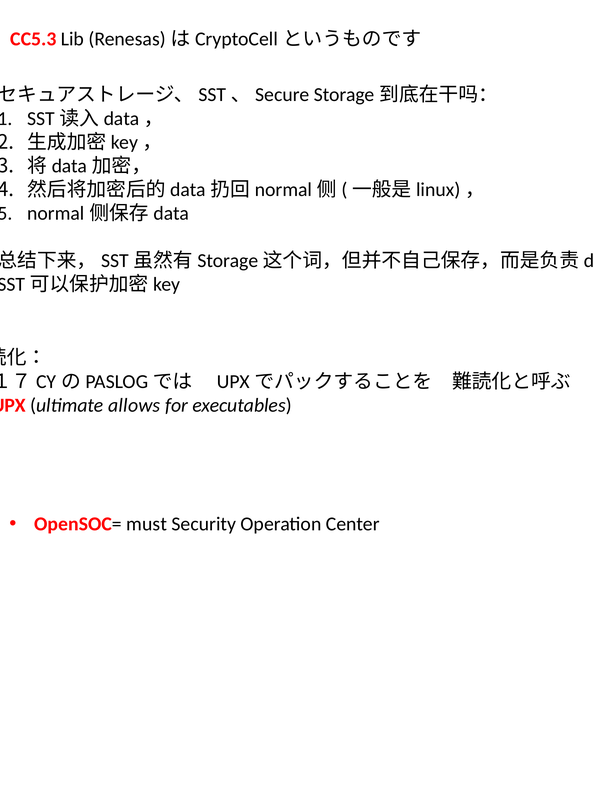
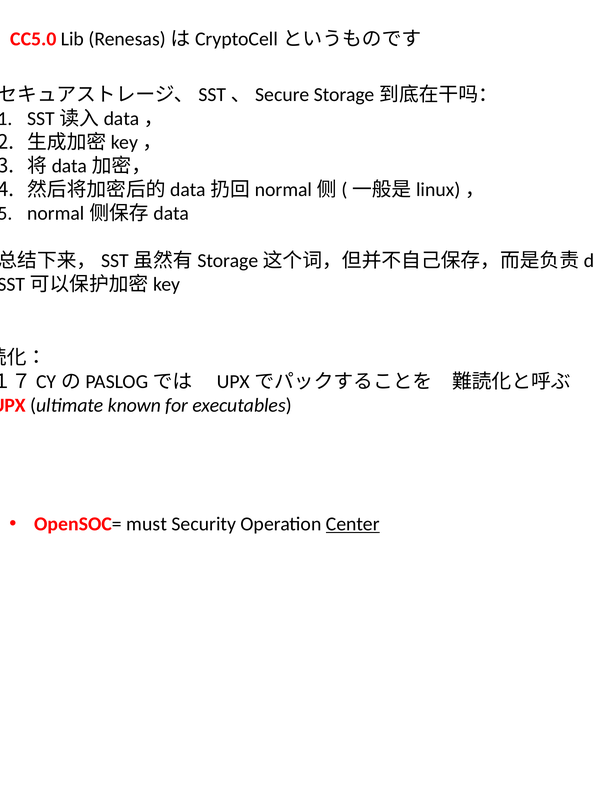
CC5.3: CC5.3 -> CC5.0
allows: allows -> known
Center underline: none -> present
